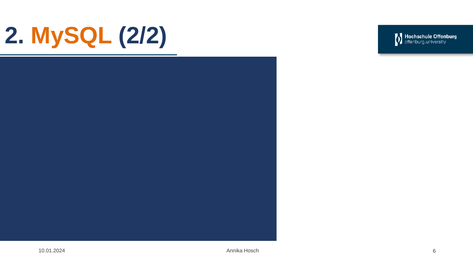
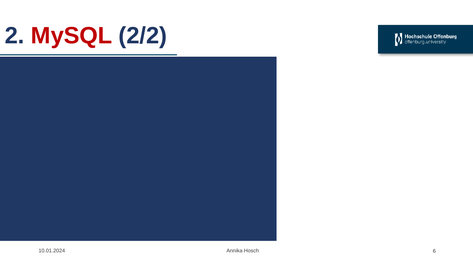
MySQL colour: orange -> red
